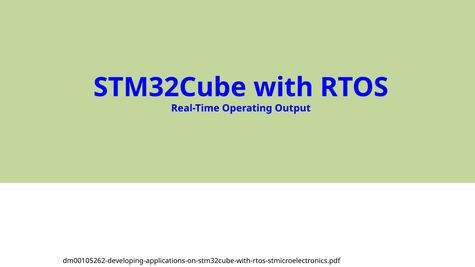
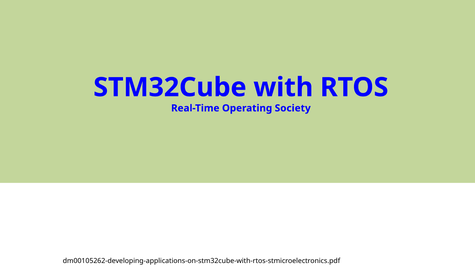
Output: Output -> Society
